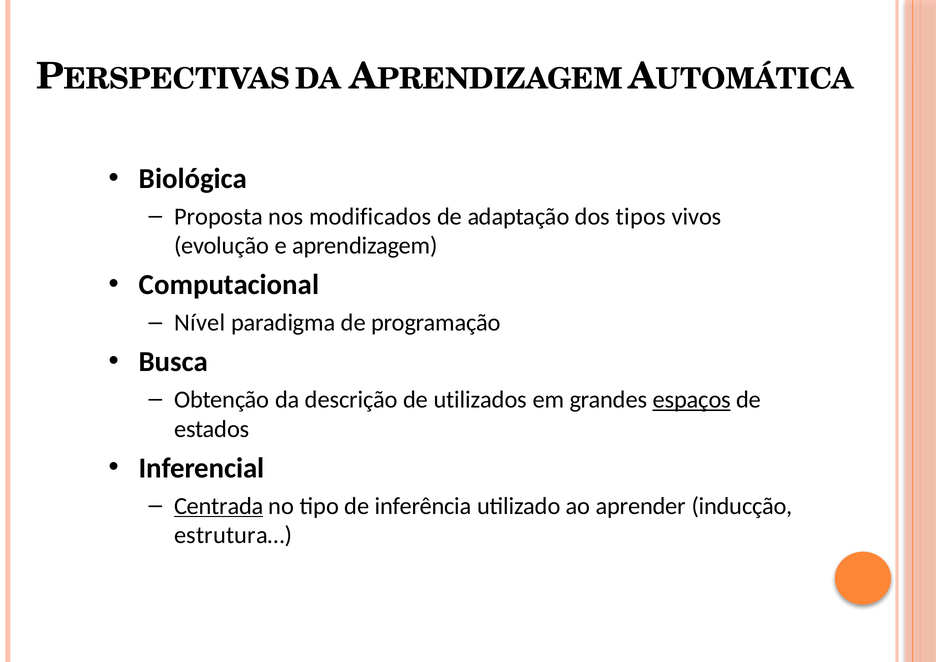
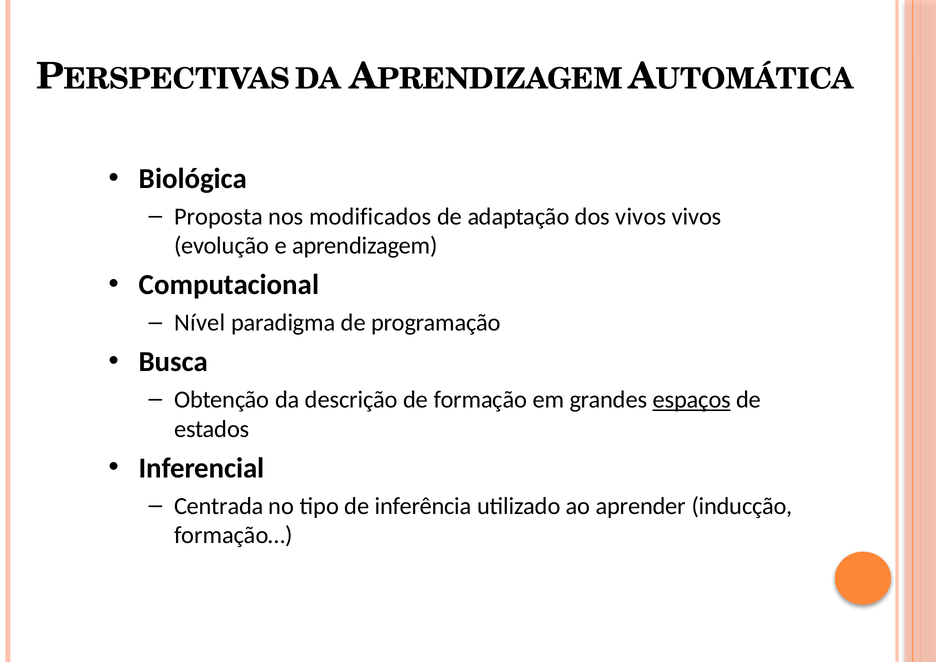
dos tipos: tipos -> vivos
utilizados: utilizados -> formação
Centrada underline: present -> none
estrutura…: estrutura… -> formação…
